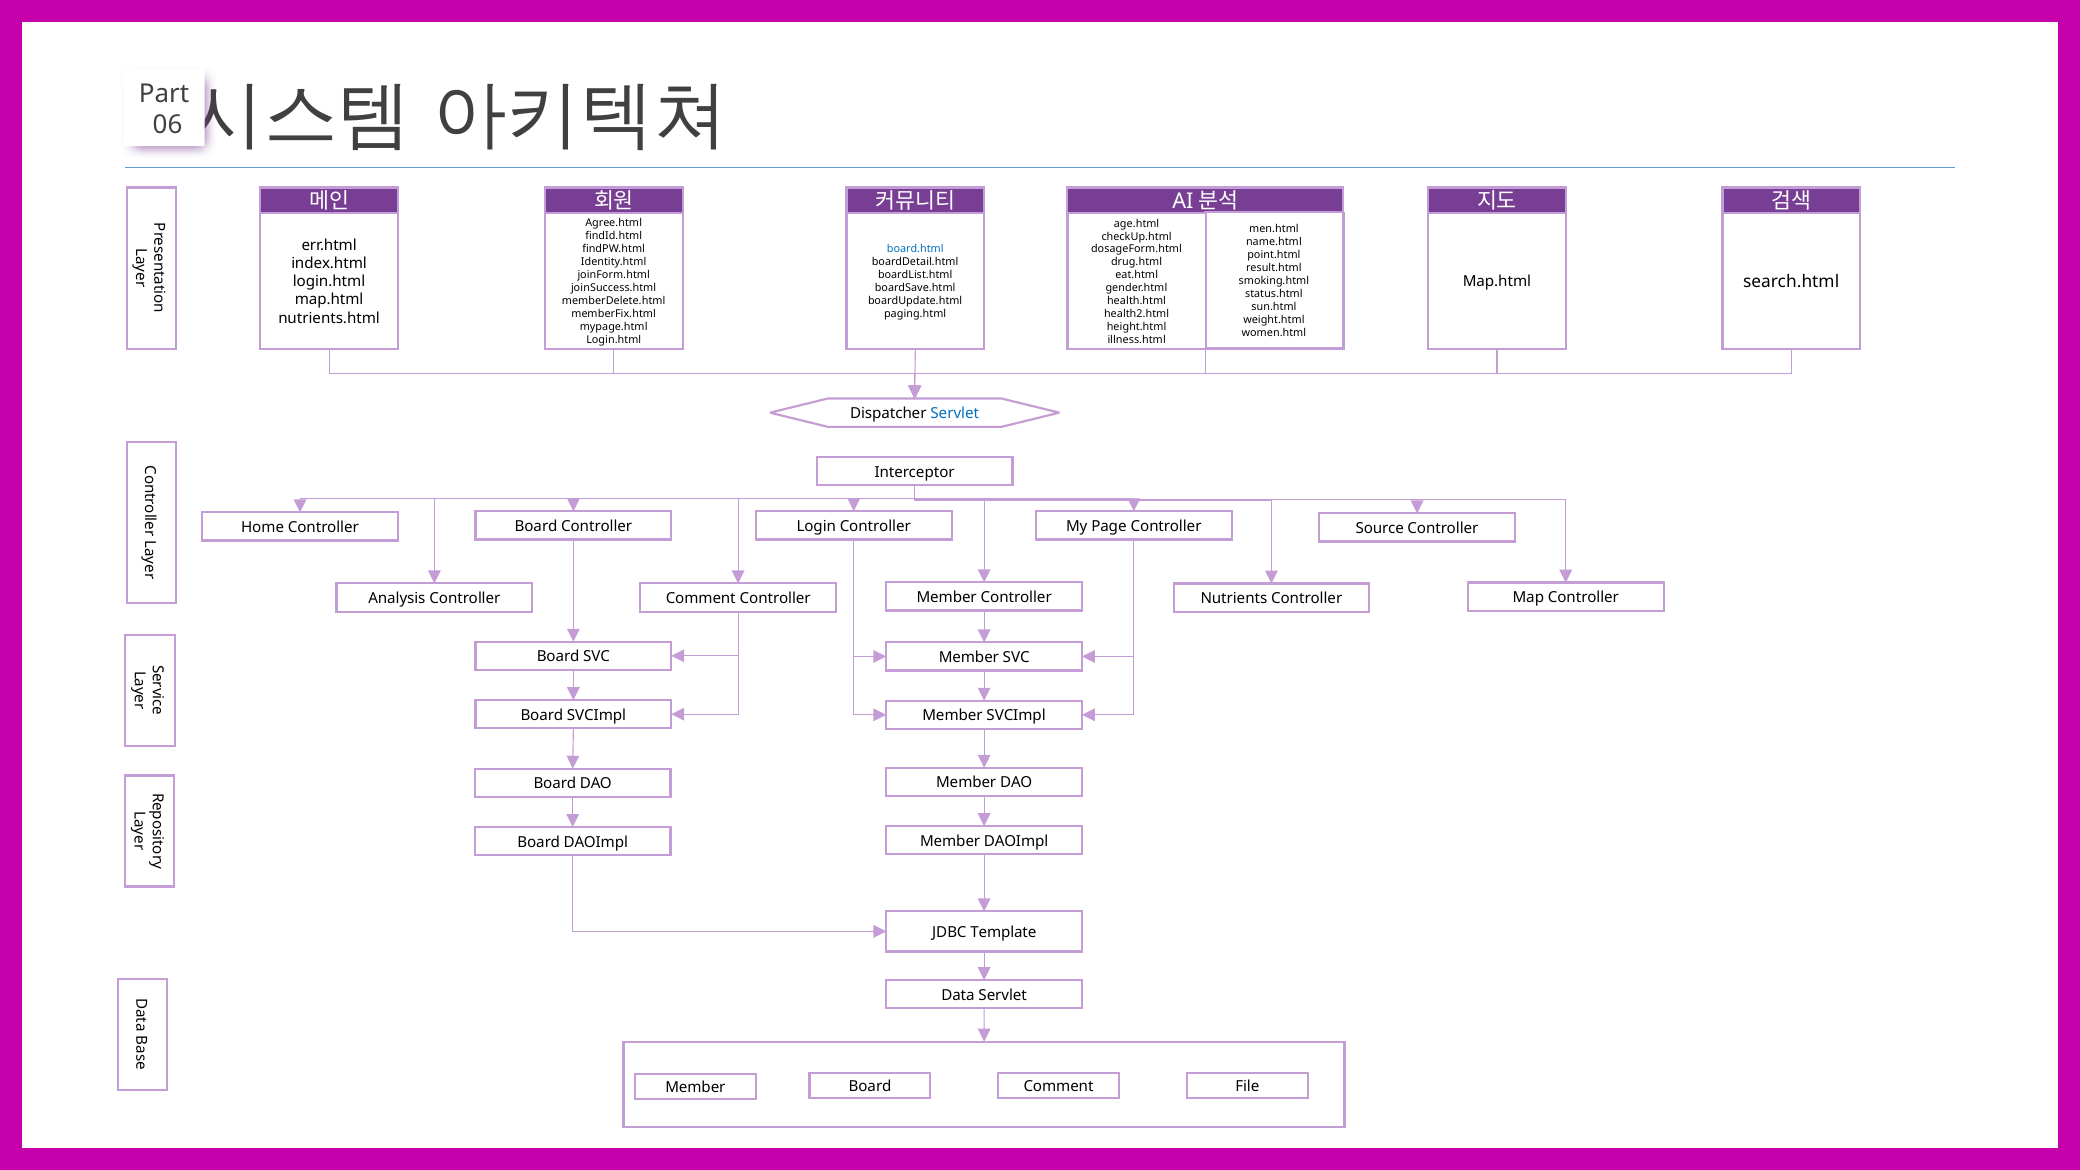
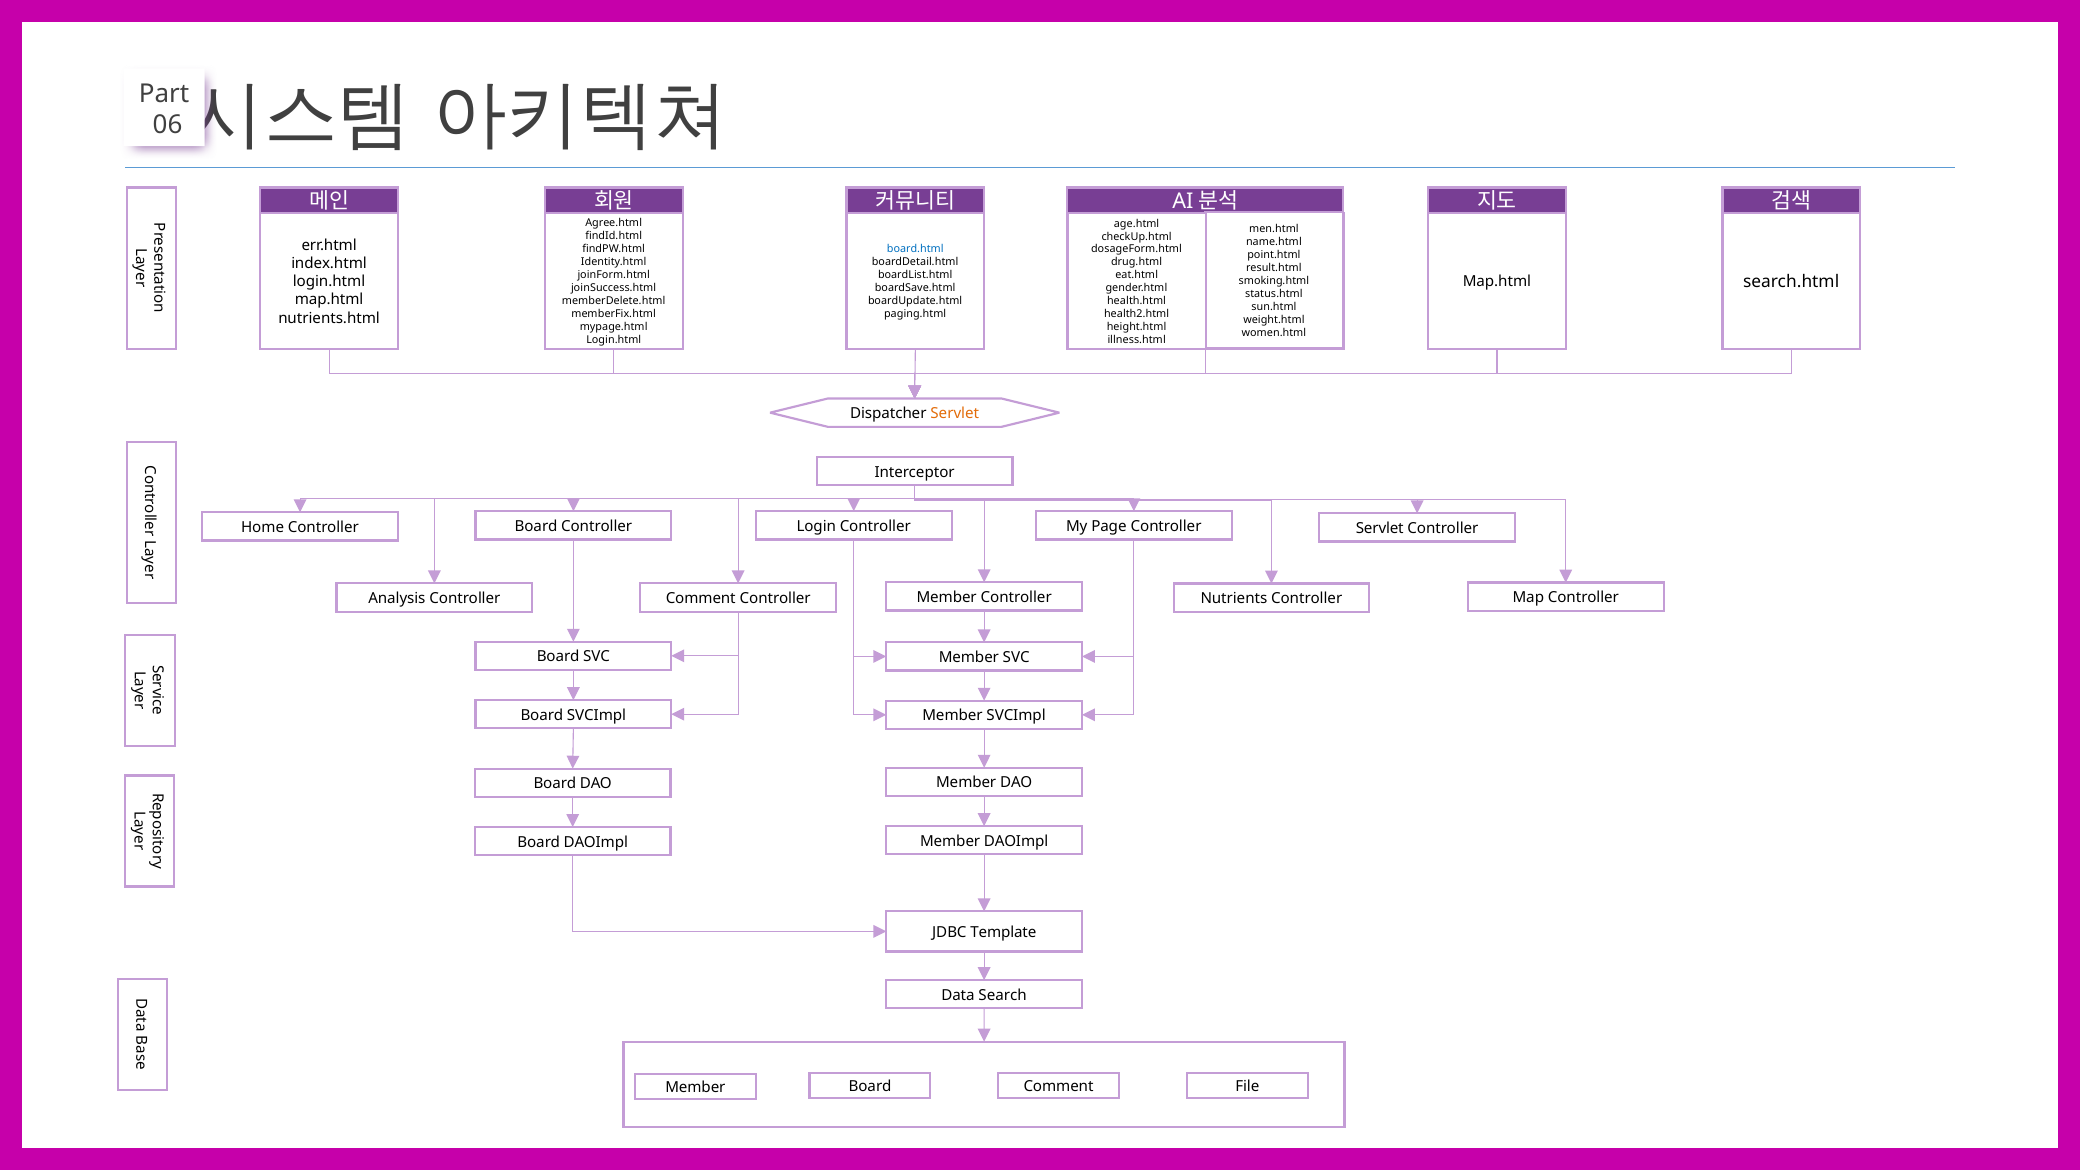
Servlet at (955, 414) colour: blue -> orange
Controller Source: Source -> Servlet
Data Servlet: Servlet -> Search
